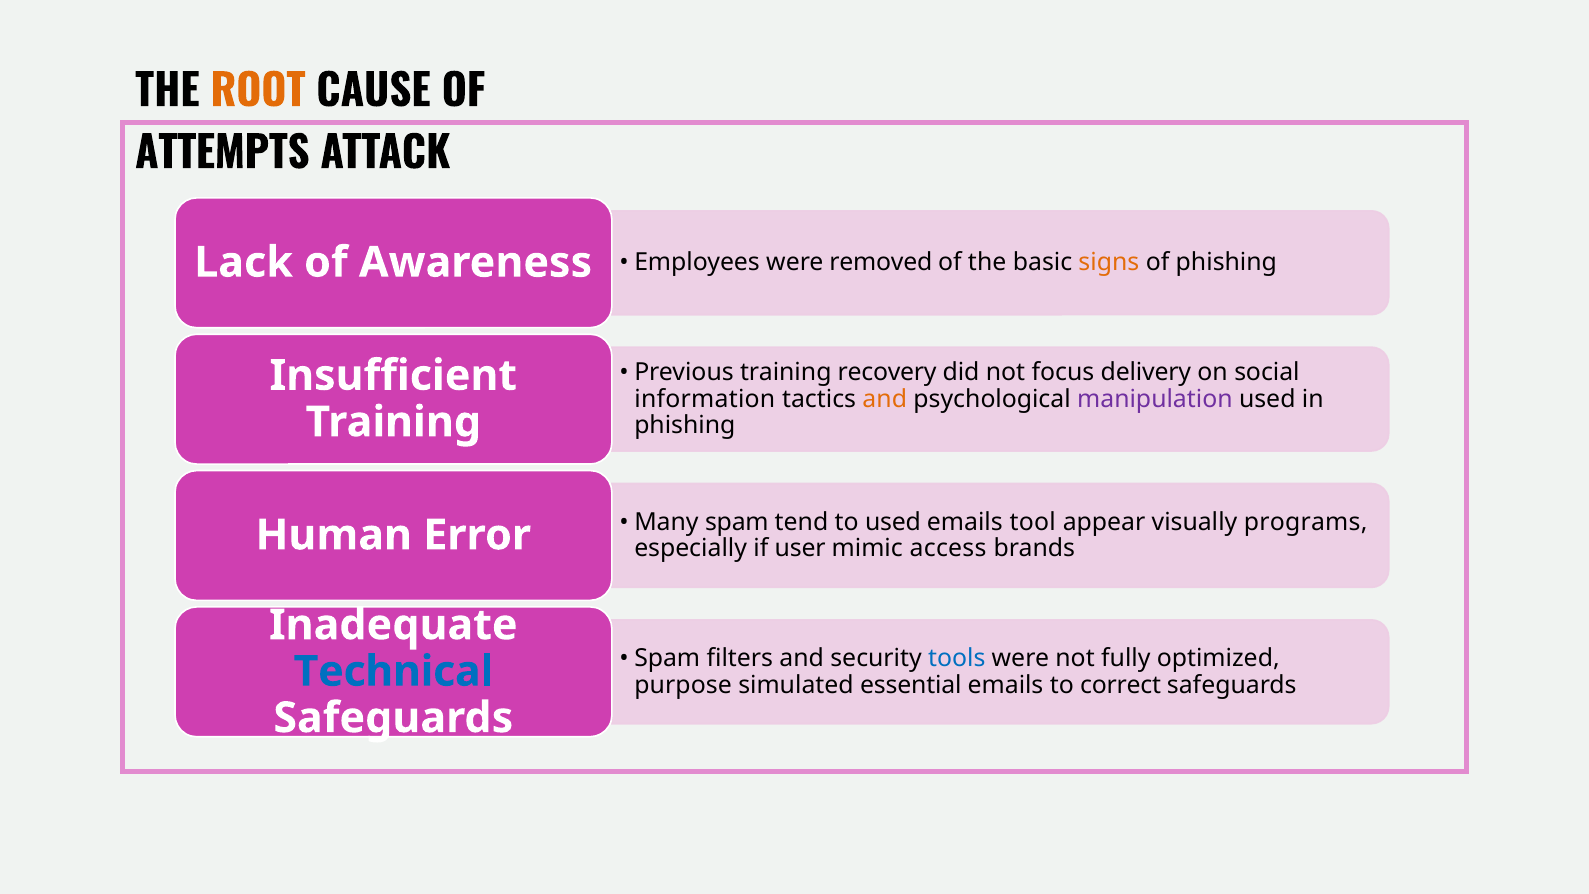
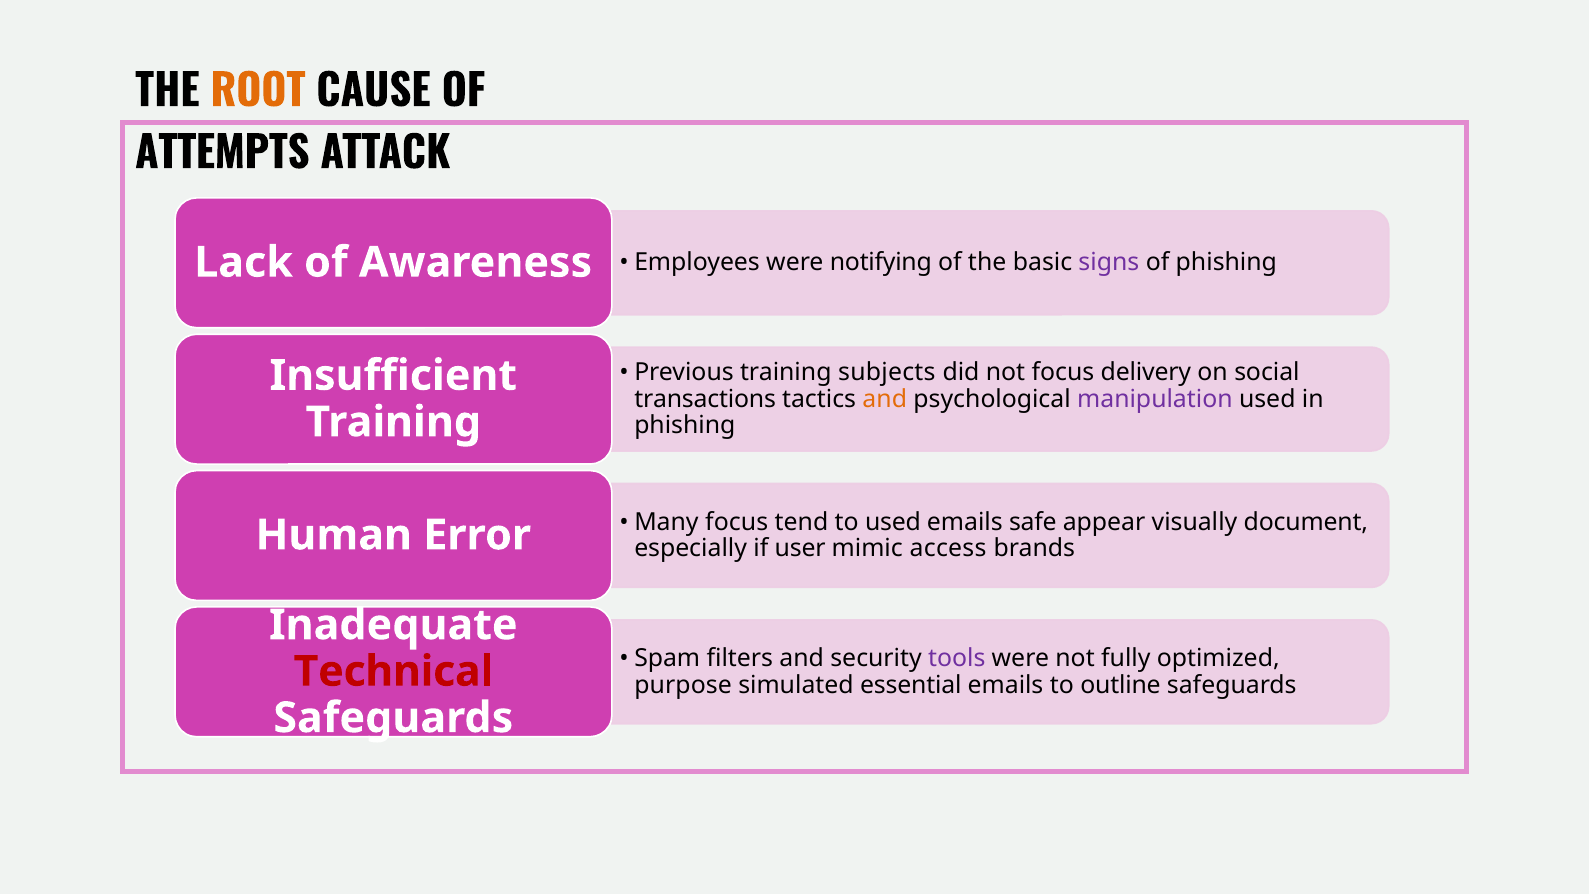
removed: removed -> notifying
signs colour: orange -> purple
recovery: recovery -> subjects
information: information -> transactions
Many spam: spam -> focus
tool: tool -> safe
programs: programs -> document
tools colour: blue -> purple
Technical colour: blue -> red
correct: correct -> outline
